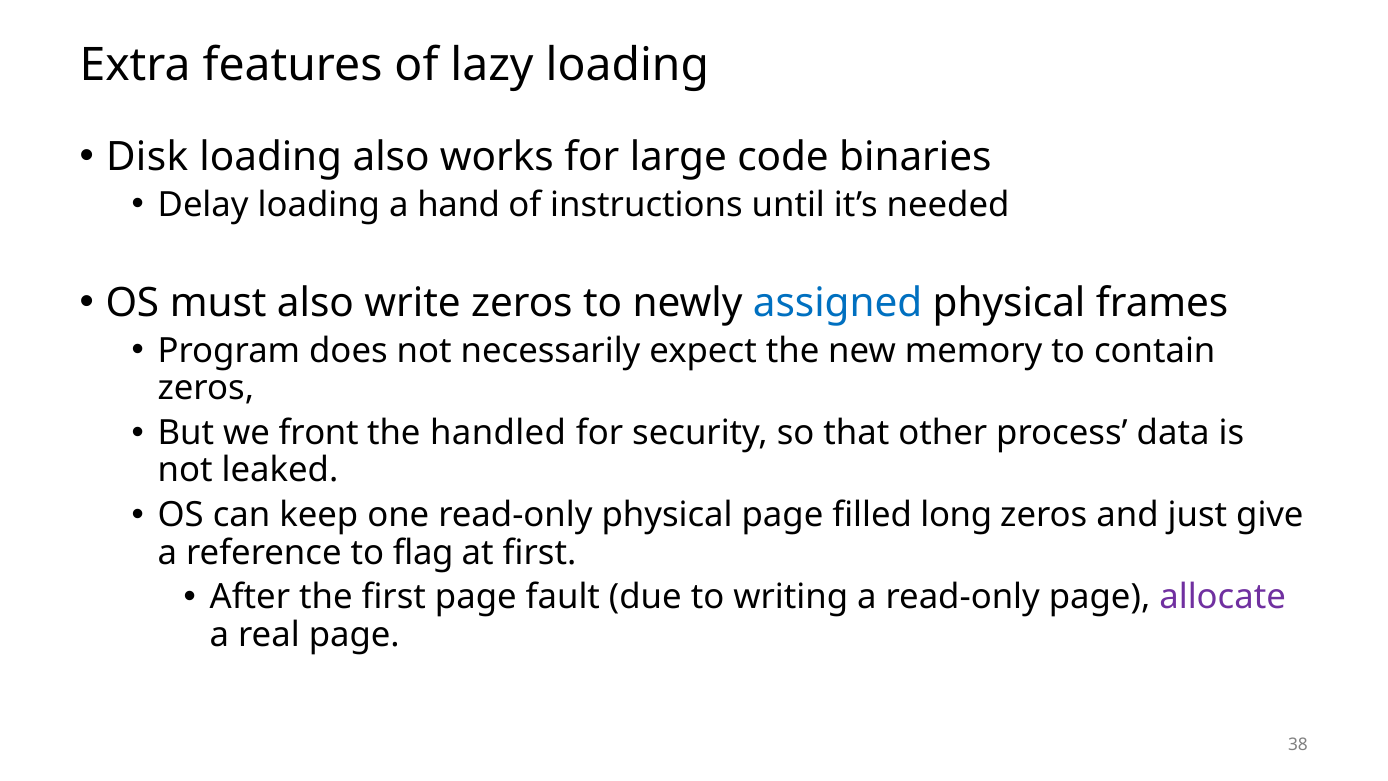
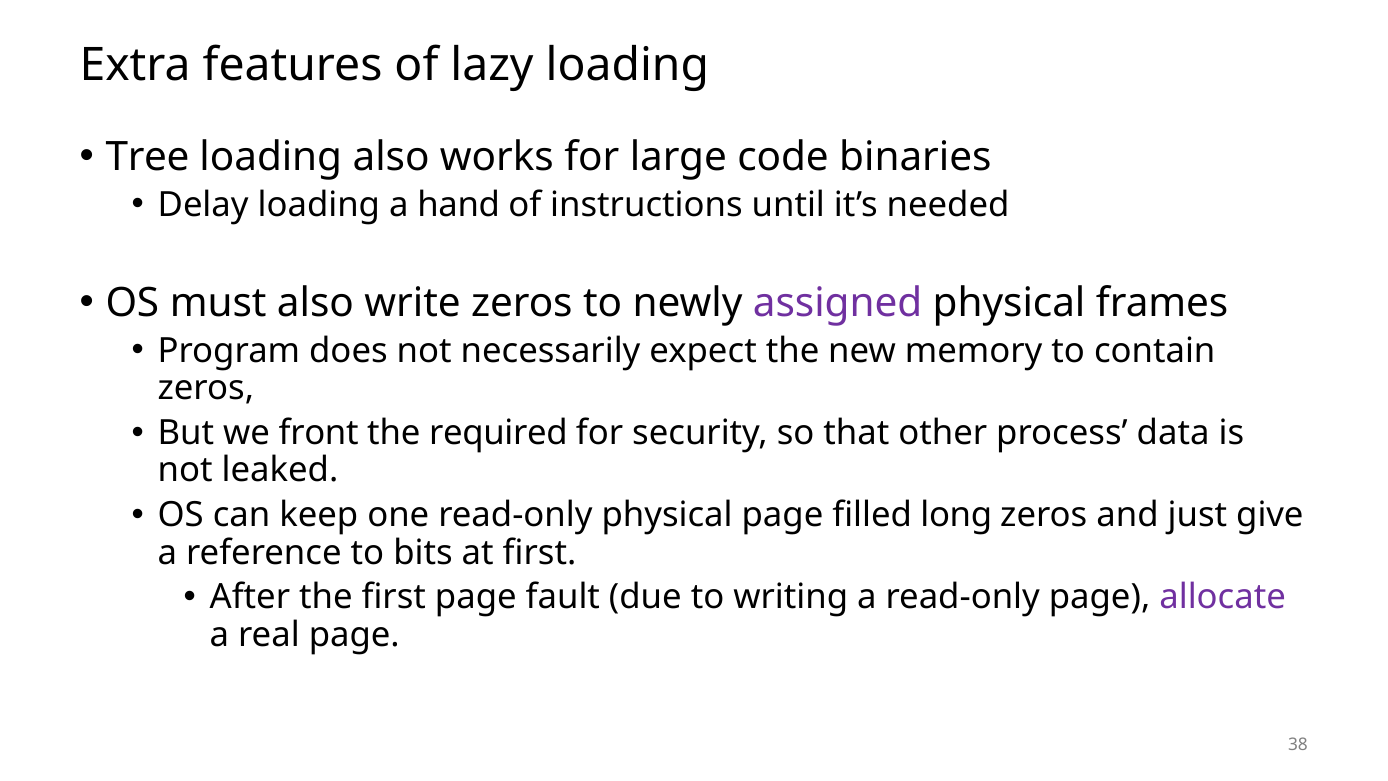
Disk: Disk -> Tree
assigned colour: blue -> purple
handled: handled -> required
flag: flag -> bits
